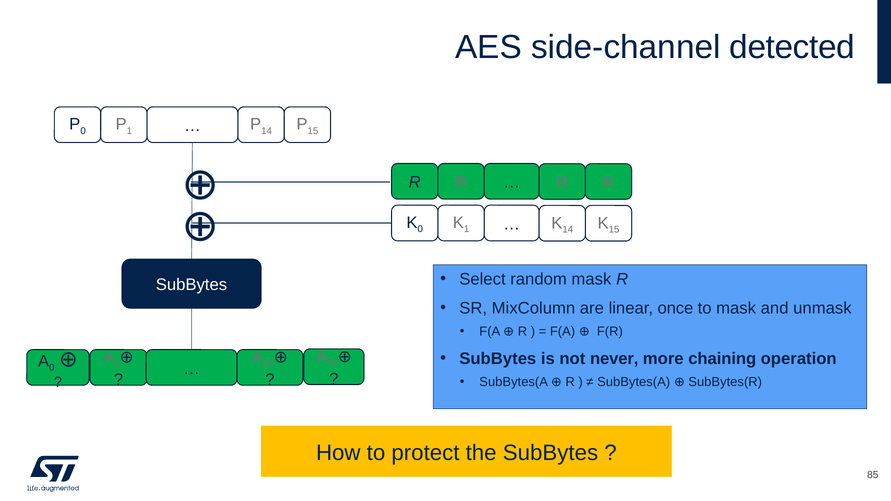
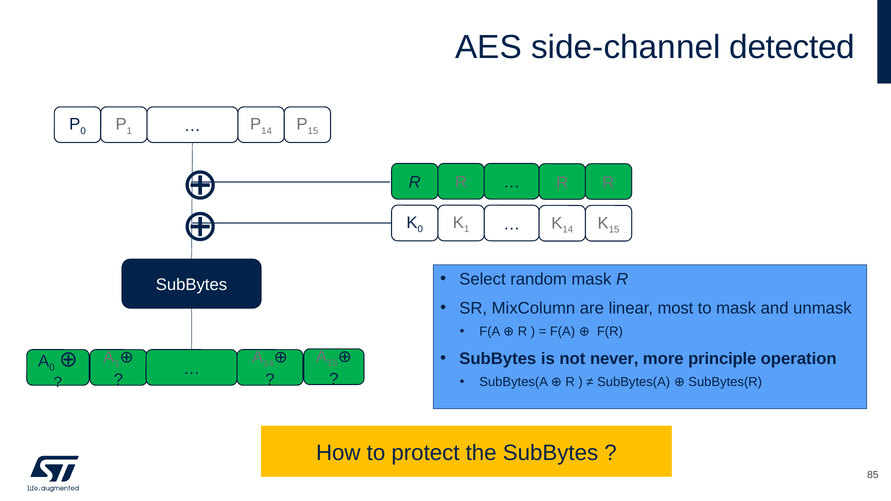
once: once -> most
chaining: chaining -> principle
